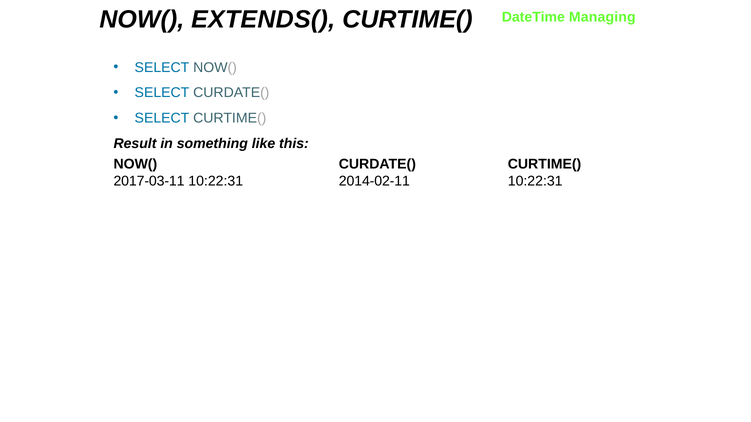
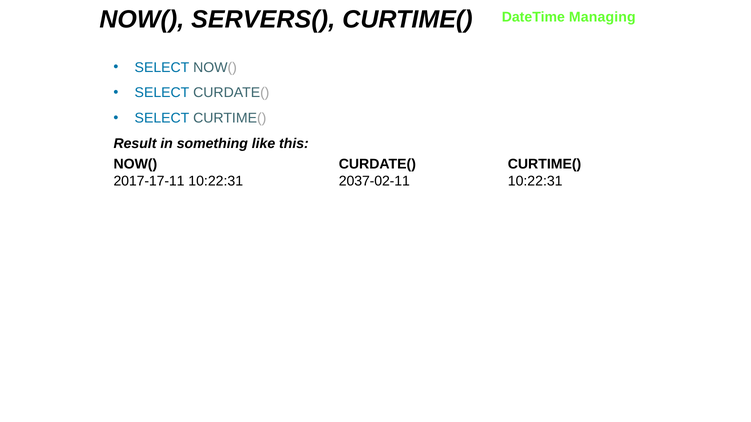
EXTENDS(: EXTENDS( -> SERVERS(
2017-03-11: 2017-03-11 -> 2017-17-11
2014-02-11: 2014-02-11 -> 2037-02-11
